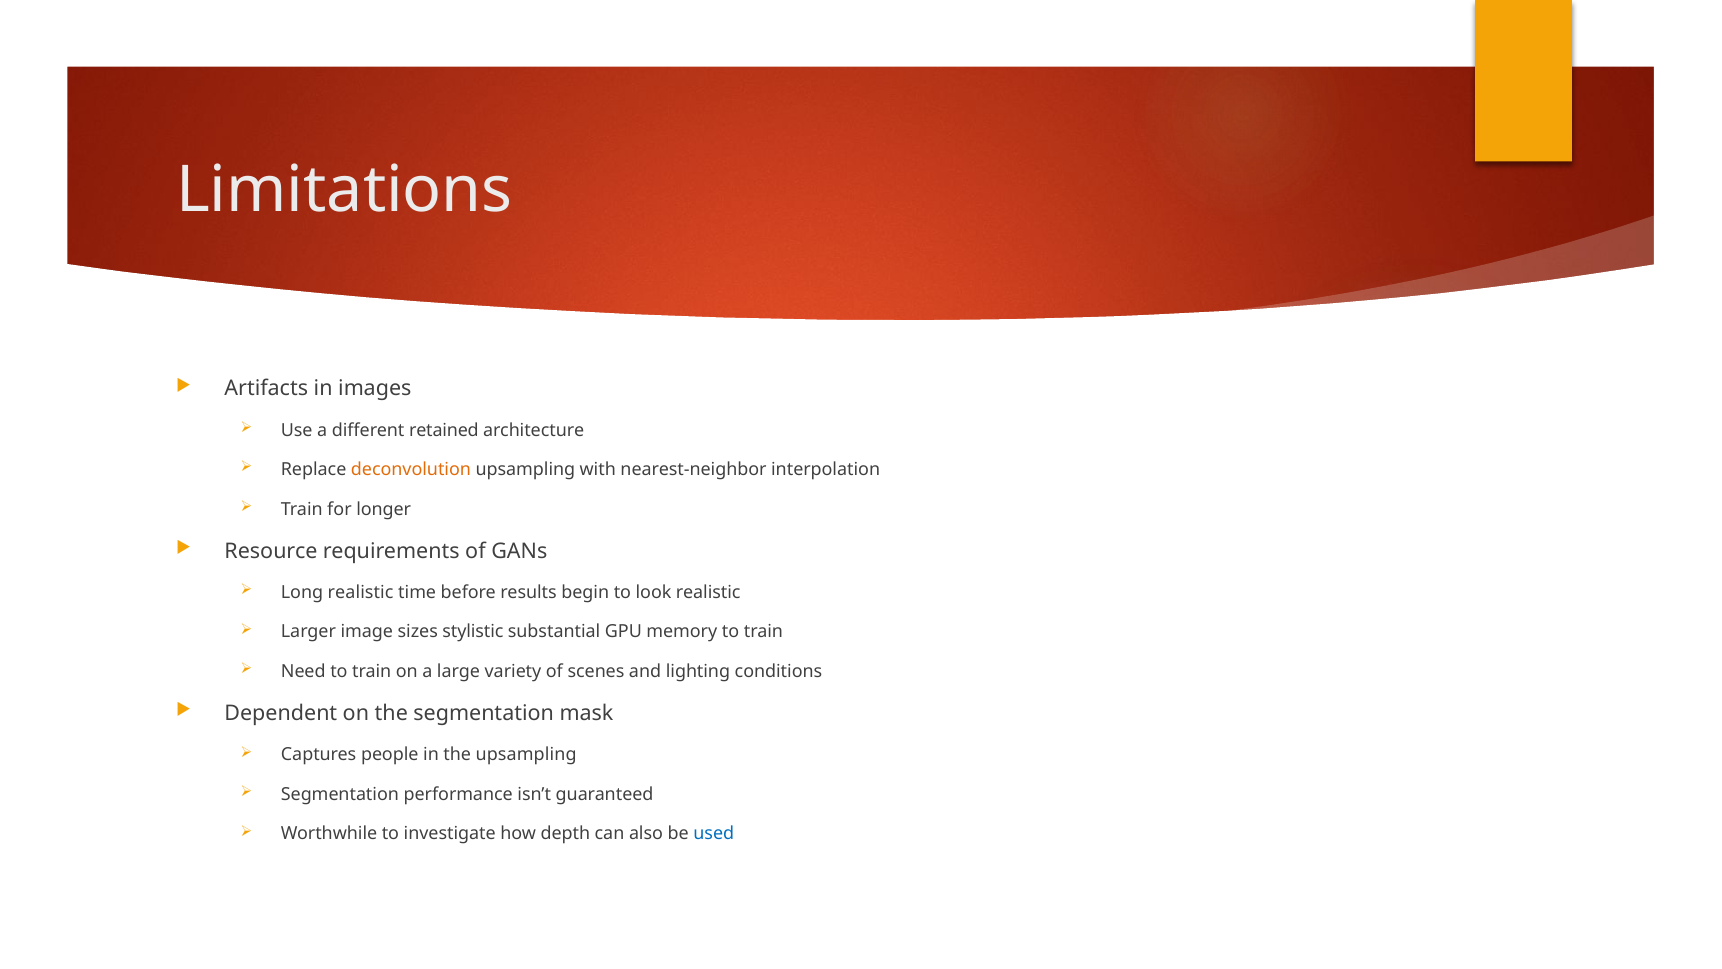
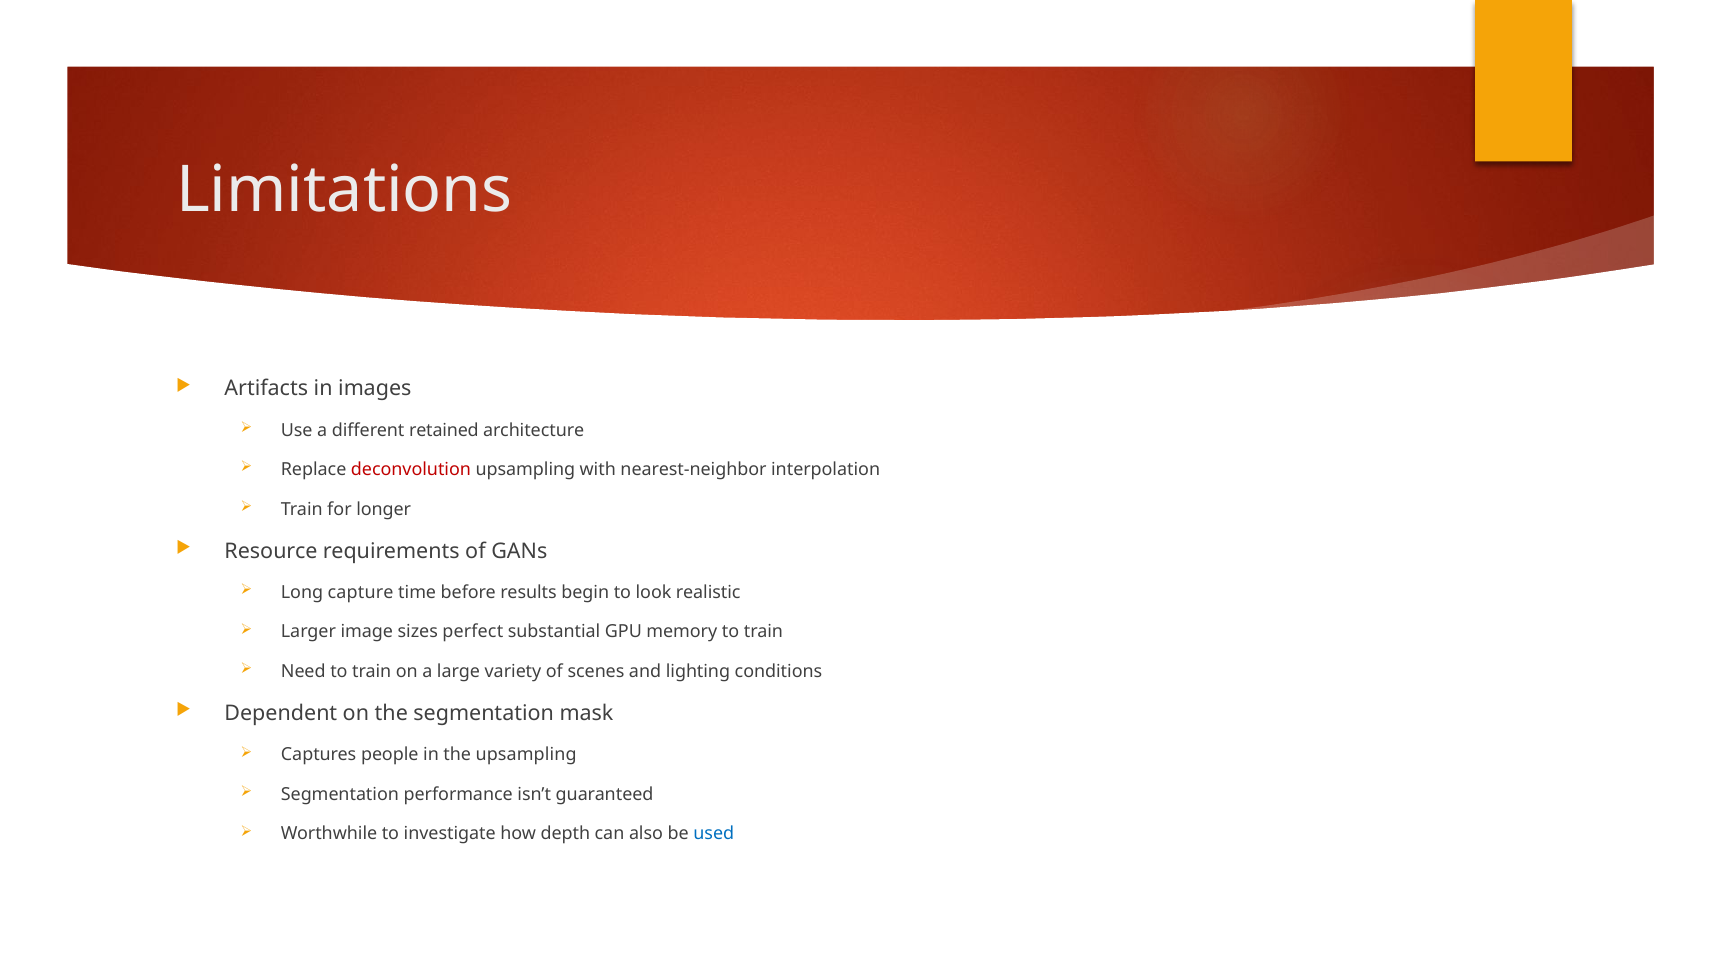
deconvolution colour: orange -> red
Long realistic: realistic -> capture
stylistic: stylistic -> perfect
